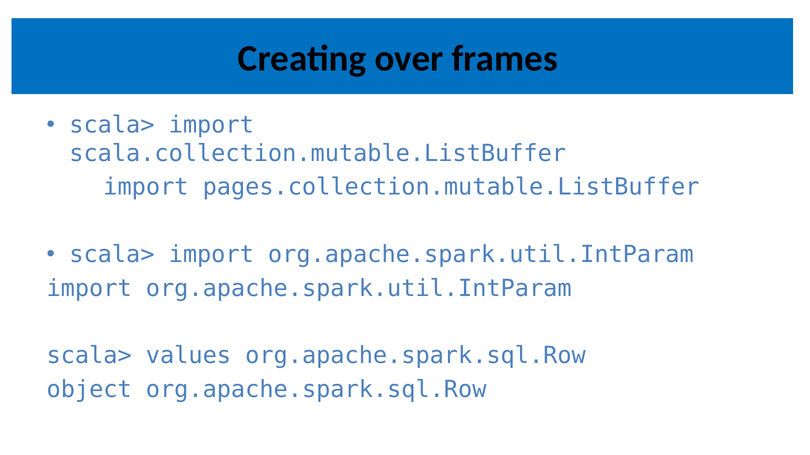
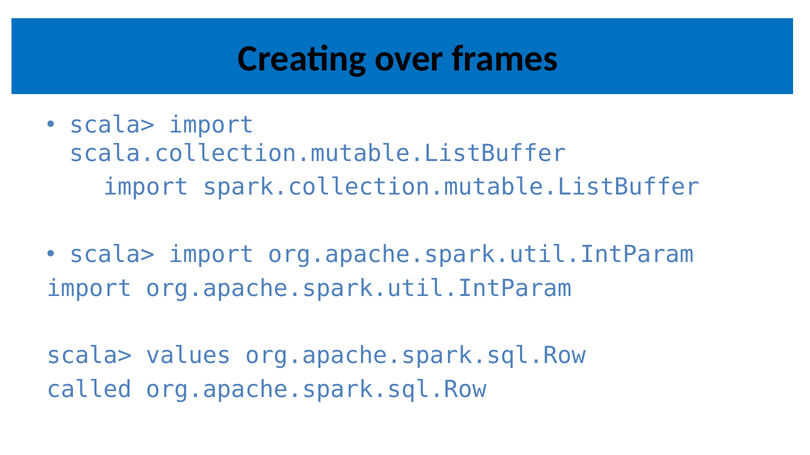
pages.collection.mutable.ListBuffer: pages.collection.mutable.ListBuffer -> spark.collection.mutable.ListBuffer
object: object -> called
